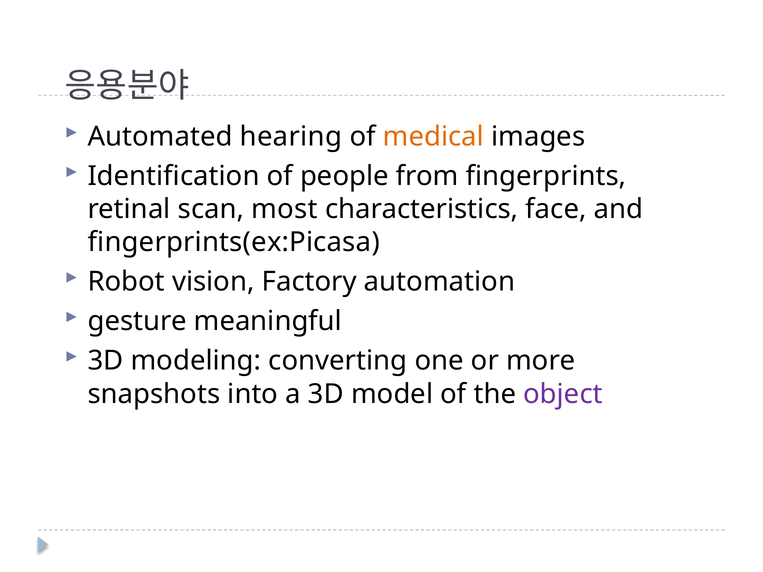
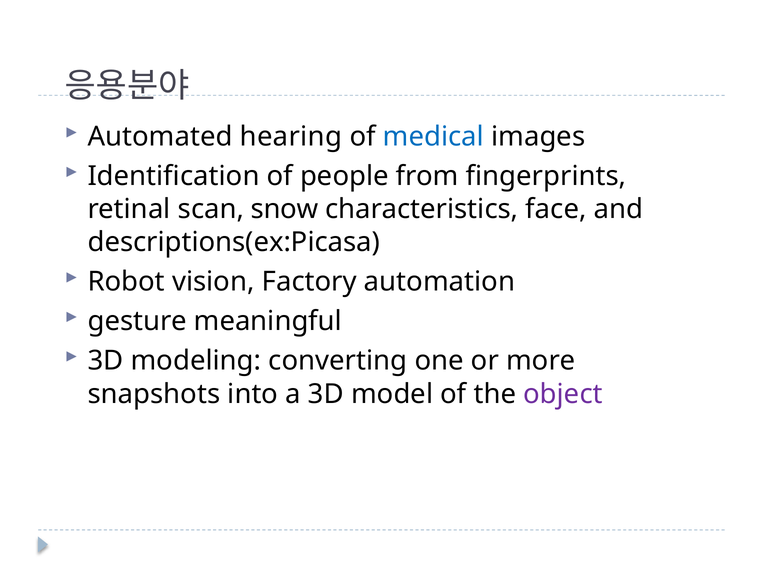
medical colour: orange -> blue
most: most -> snow
fingerprints(ex:Picasa: fingerprints(ex:Picasa -> descriptions(ex:Picasa
